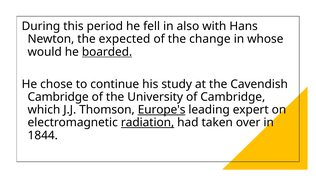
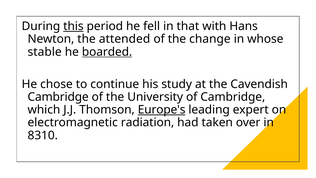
this underline: none -> present
also: also -> that
expected: expected -> attended
would: would -> stable
radiation underline: present -> none
1844: 1844 -> 8310
